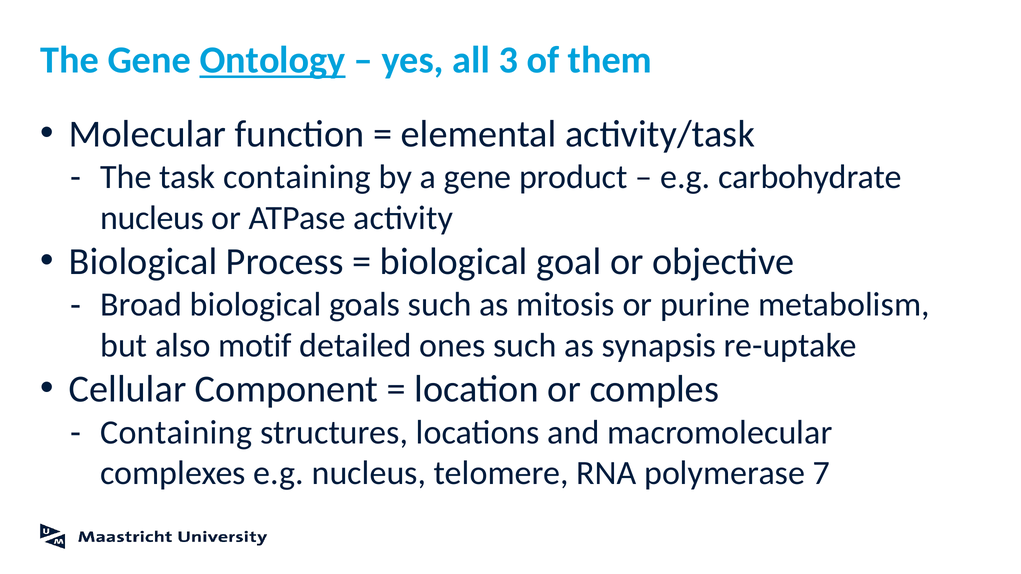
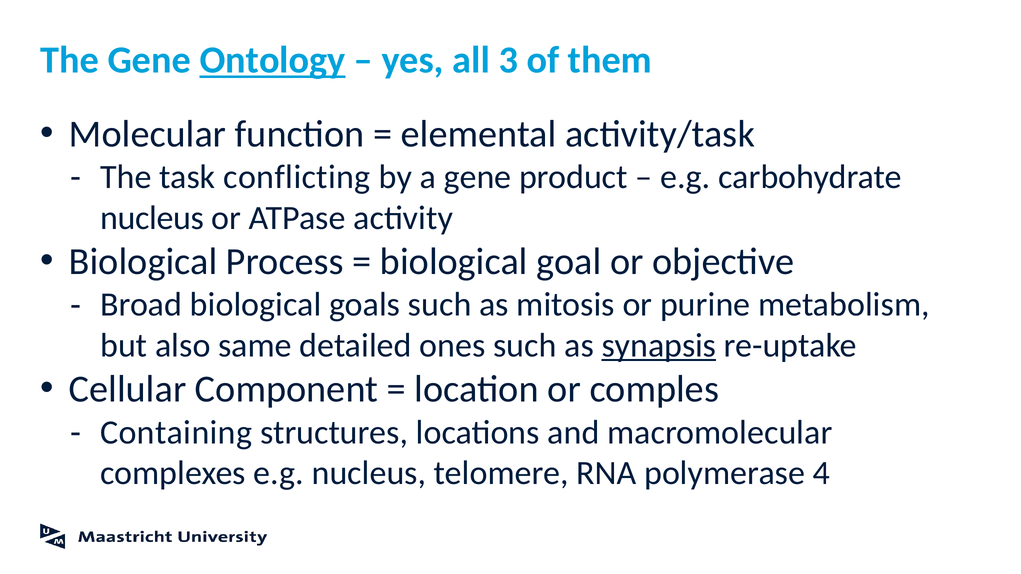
task containing: containing -> conflicting
motif: motif -> same
synapsis underline: none -> present
7: 7 -> 4
